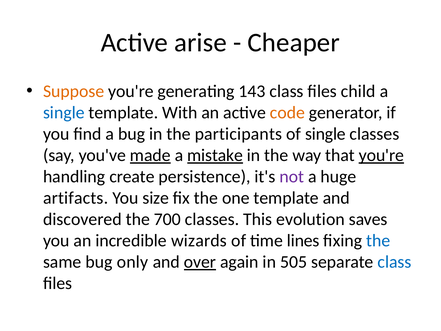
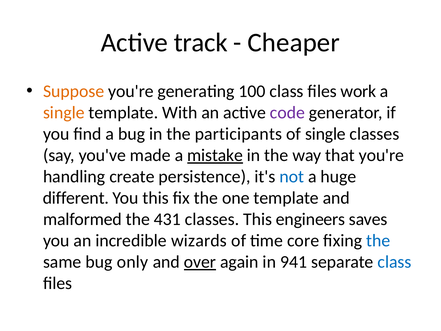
arise: arise -> track
143: 143 -> 100
child: child -> work
single at (64, 113) colour: blue -> orange
code colour: orange -> purple
made underline: present -> none
you're at (381, 155) underline: present -> none
not colour: purple -> blue
artifacts: artifacts -> different
You size: size -> this
discovered: discovered -> malformed
700: 700 -> 431
evolution: evolution -> engineers
lines: lines -> core
505: 505 -> 941
